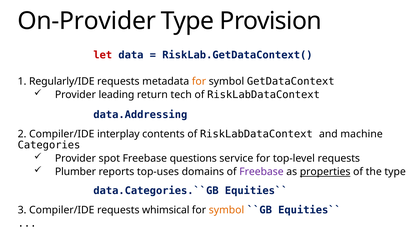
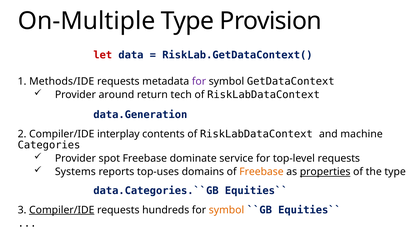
On-Provider: On-Provider -> On-Multiple
Regularly/IDE: Regularly/IDE -> Methods/IDE
for at (199, 82) colour: orange -> purple
leading: leading -> around
data.Addressing: data.Addressing -> data.Generation
questions: questions -> dominate
Plumber: Plumber -> Systems
Freebase at (261, 172) colour: purple -> orange
Compiler/IDE at (62, 210) underline: none -> present
whimsical: whimsical -> hundreds
